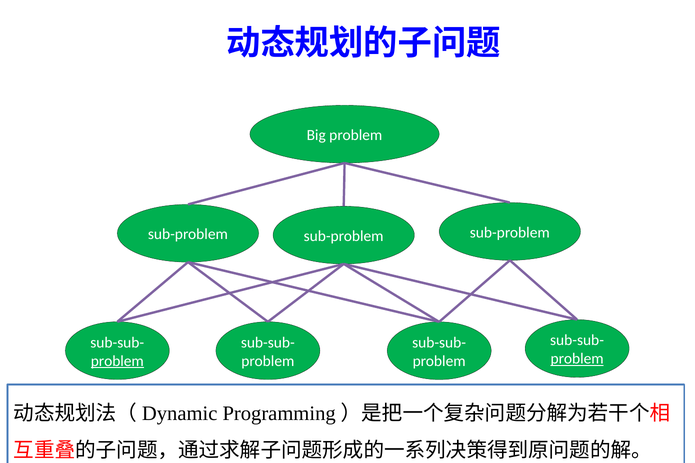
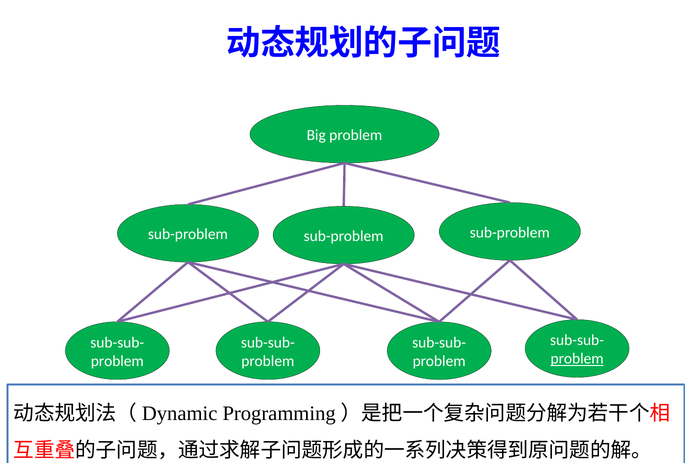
problem at (117, 361) underline: present -> none
